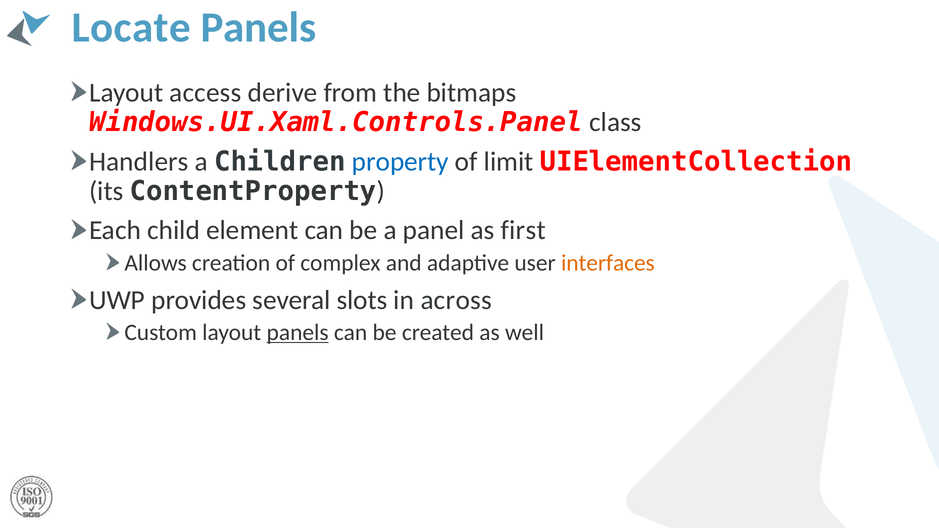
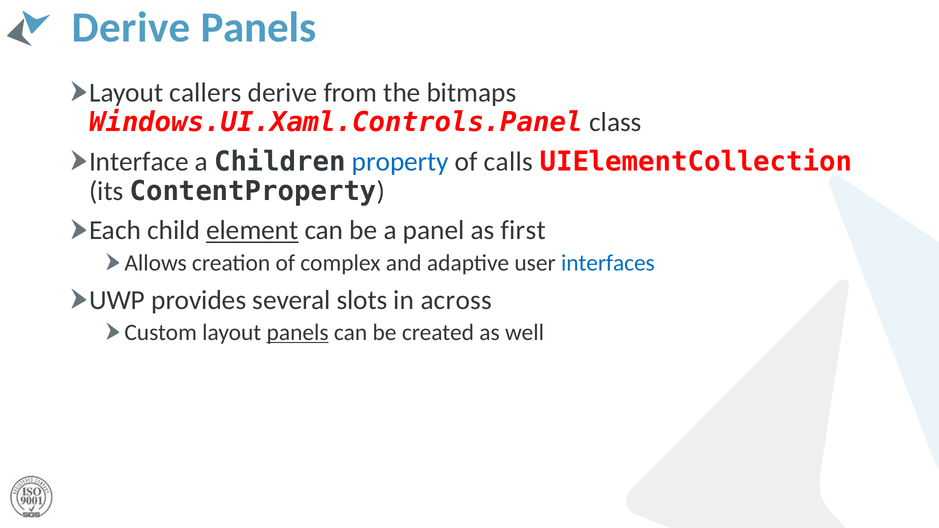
Locate at (131, 28): Locate -> Derive
access: access -> callers
Handlers: Handlers -> Interface
limit: limit -> calls
element underline: none -> present
interfaces colour: orange -> blue
